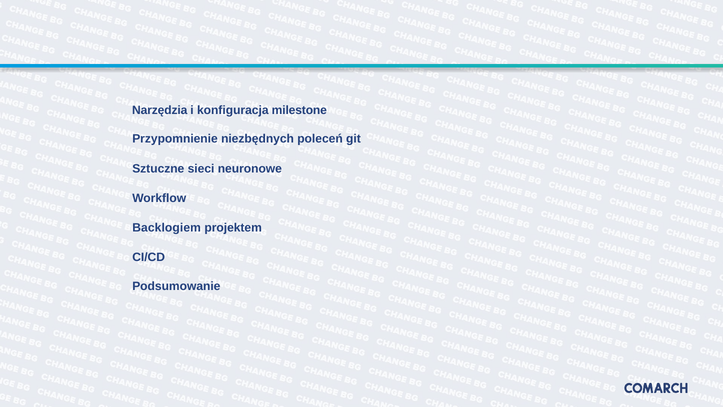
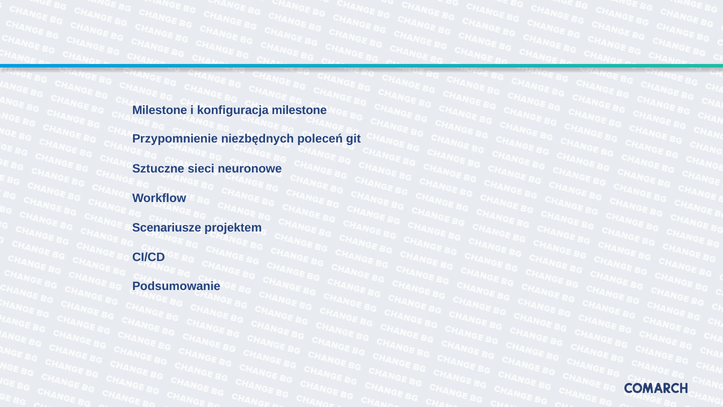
Narzędzia at (160, 110): Narzędzia -> Milestone
Backlogiem: Backlogiem -> Scenariusze
